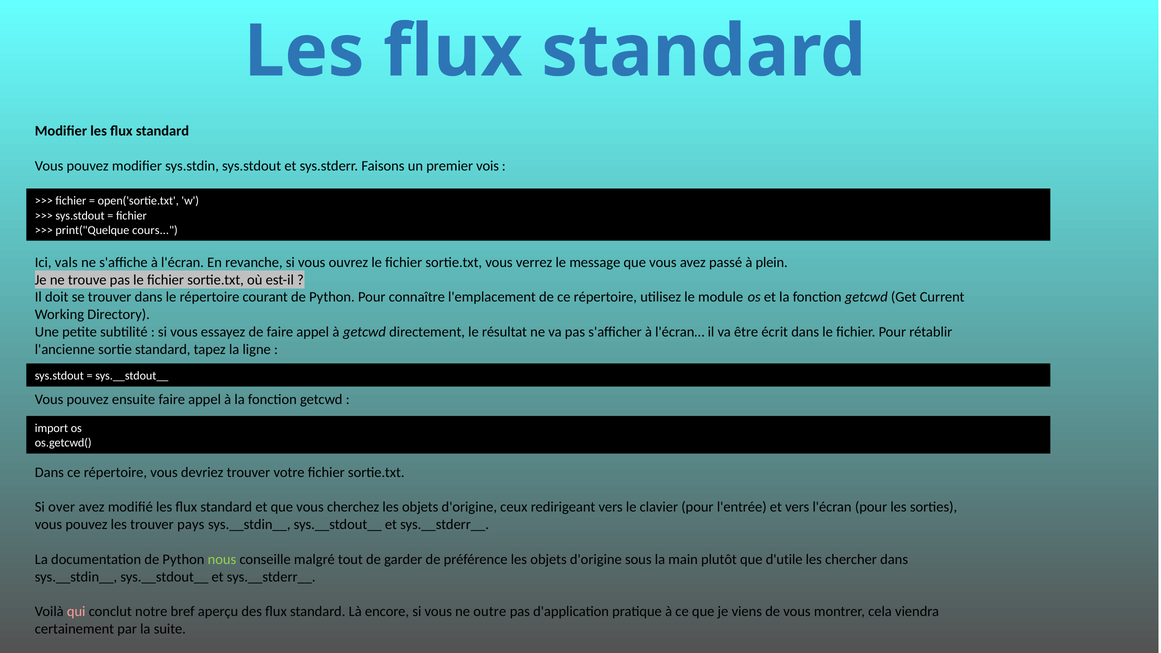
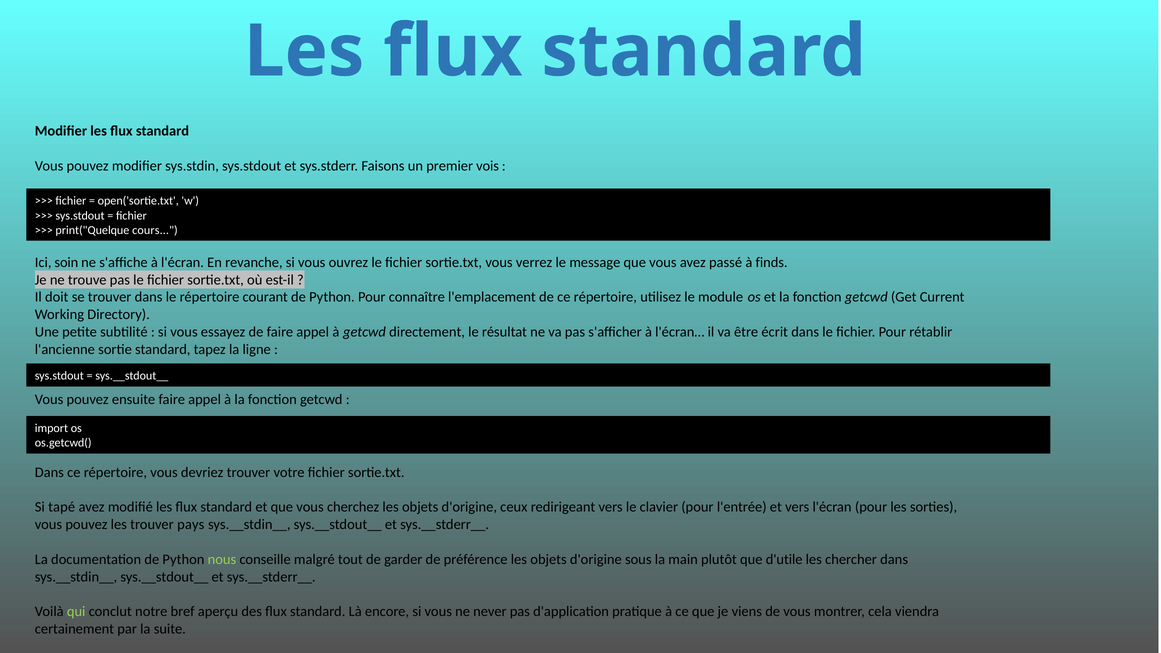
vals: vals -> soin
plein: plein -> finds
over: over -> tapé
qui colour: pink -> light green
outre: outre -> never
